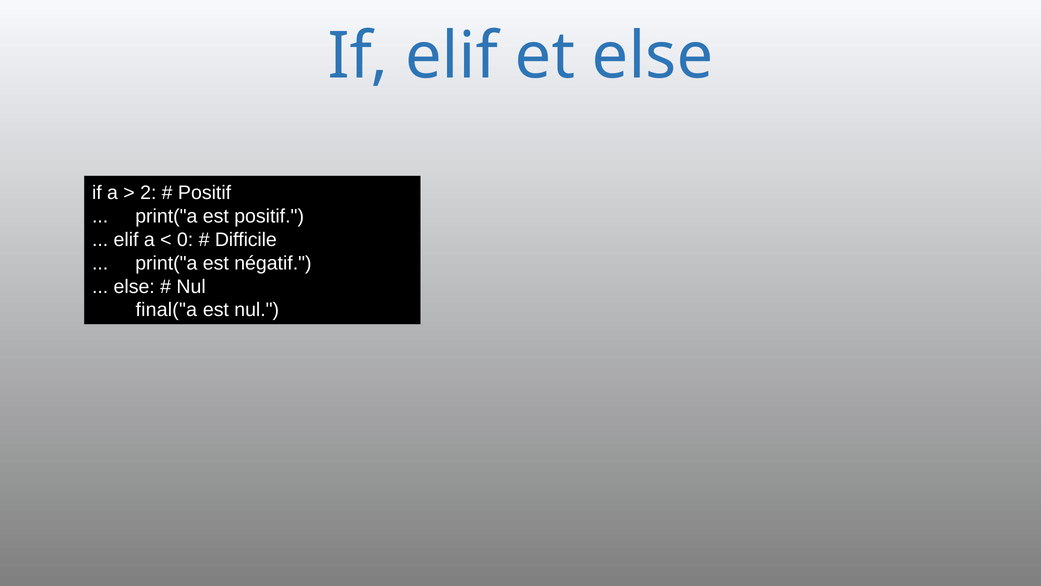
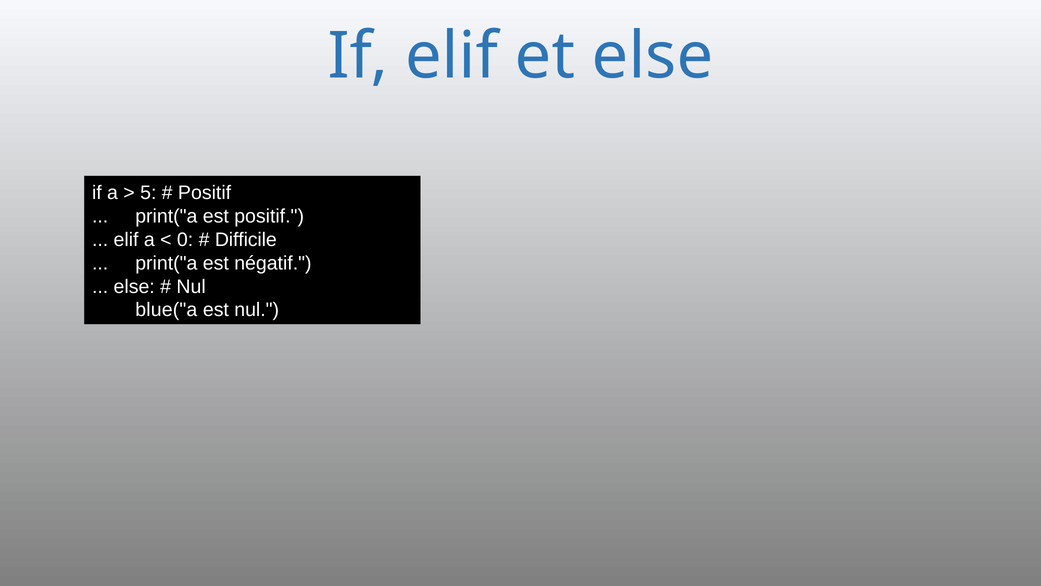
2: 2 -> 5
final("a: final("a -> blue("a
